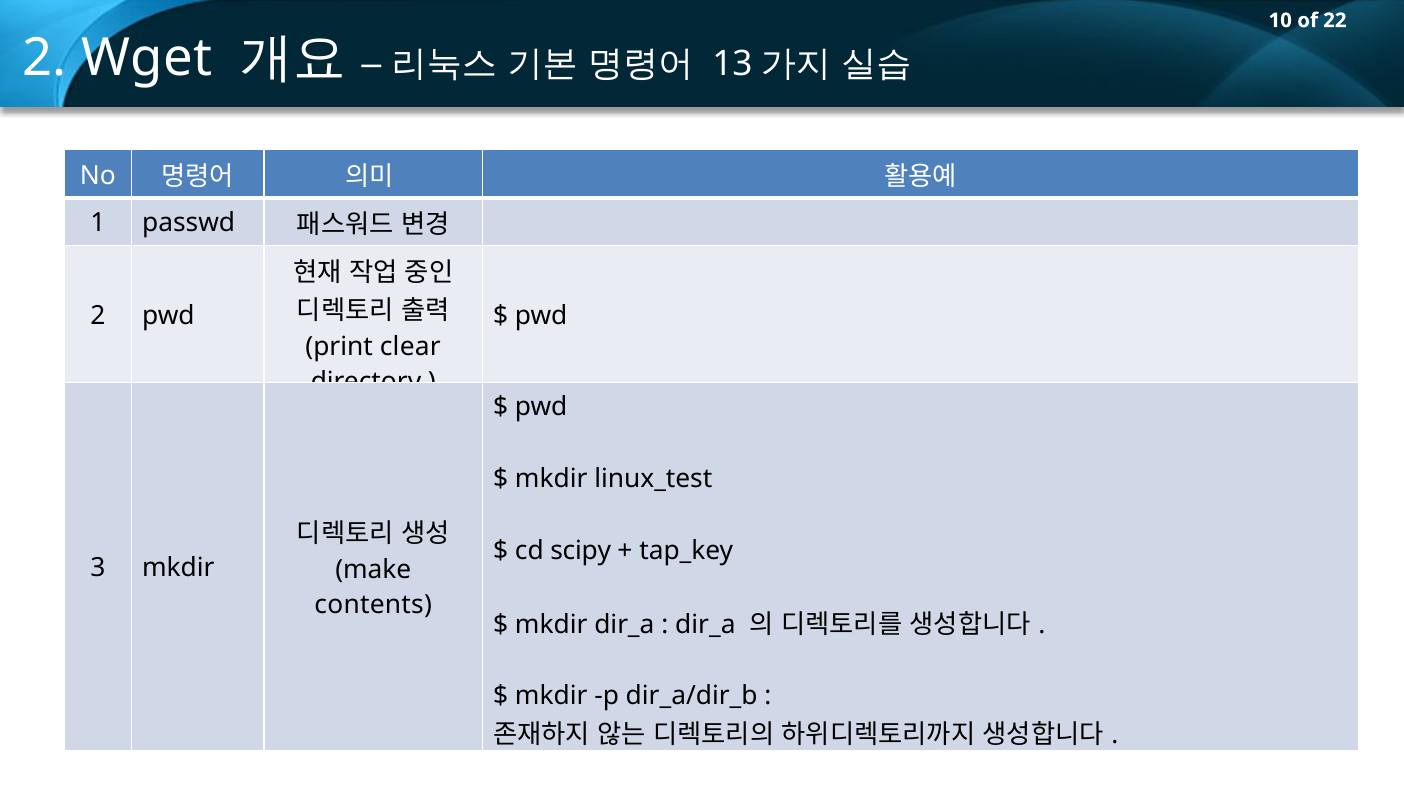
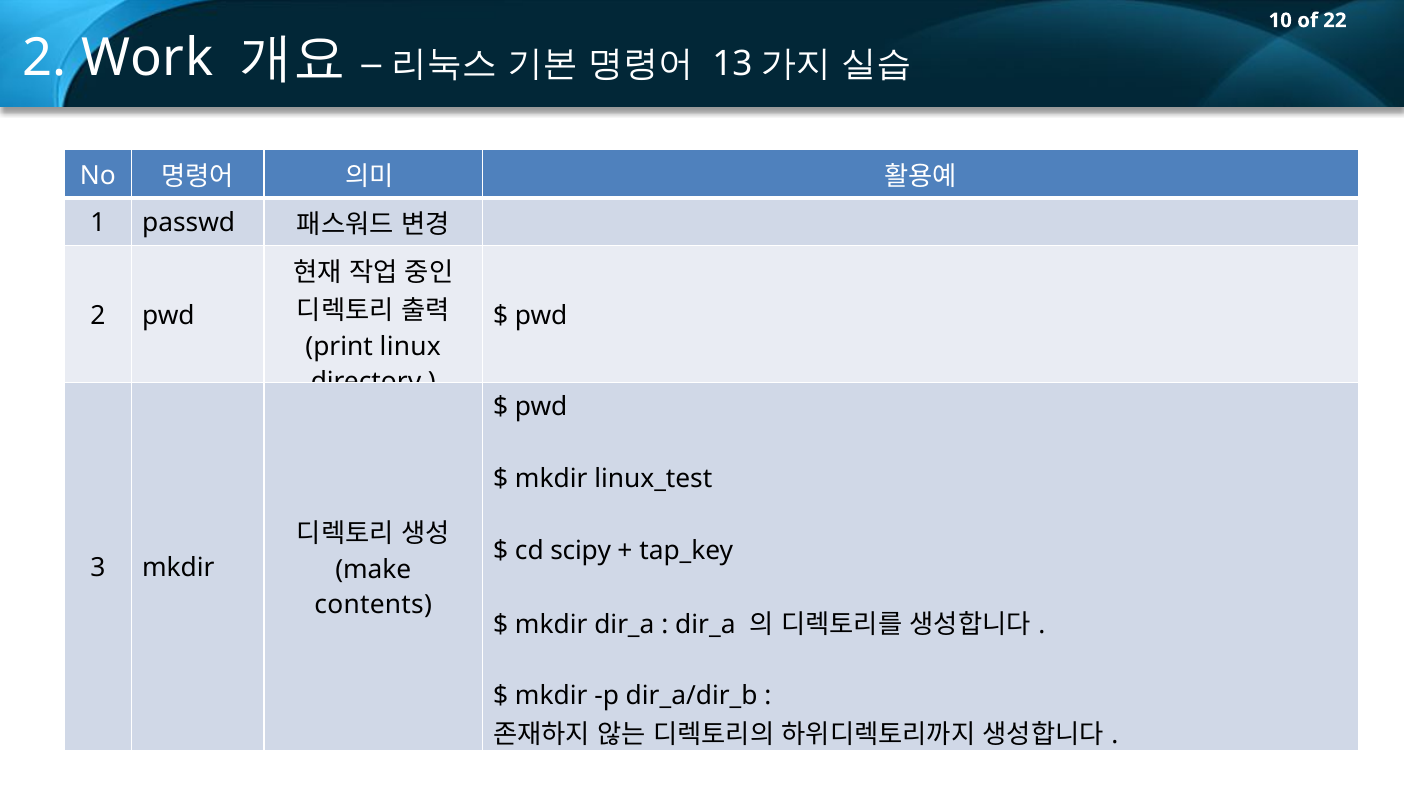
Wget: Wget -> Work
clear: clear -> linux
